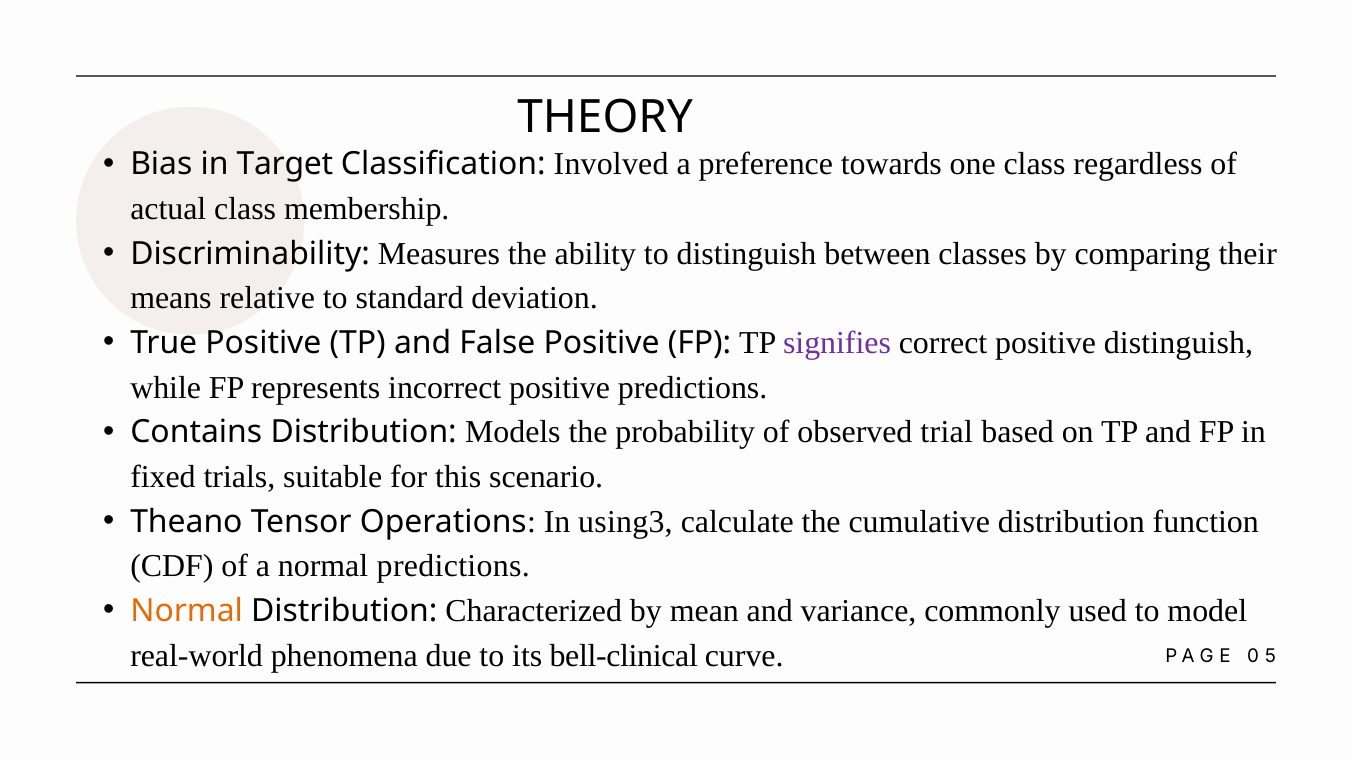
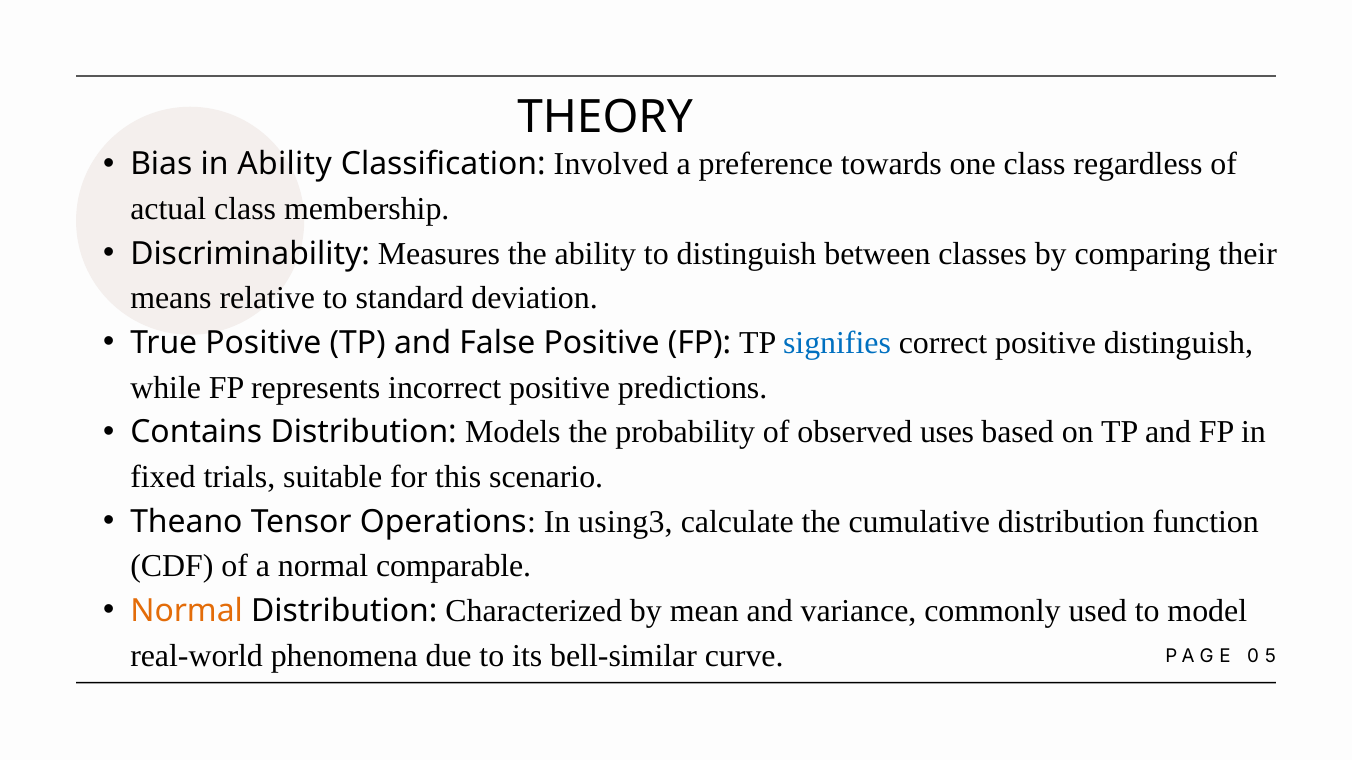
in Target: Target -> Ability
signifies colour: purple -> blue
trial: trial -> uses
normal predictions: predictions -> comparable
bell-clinical: bell-clinical -> bell-similar
